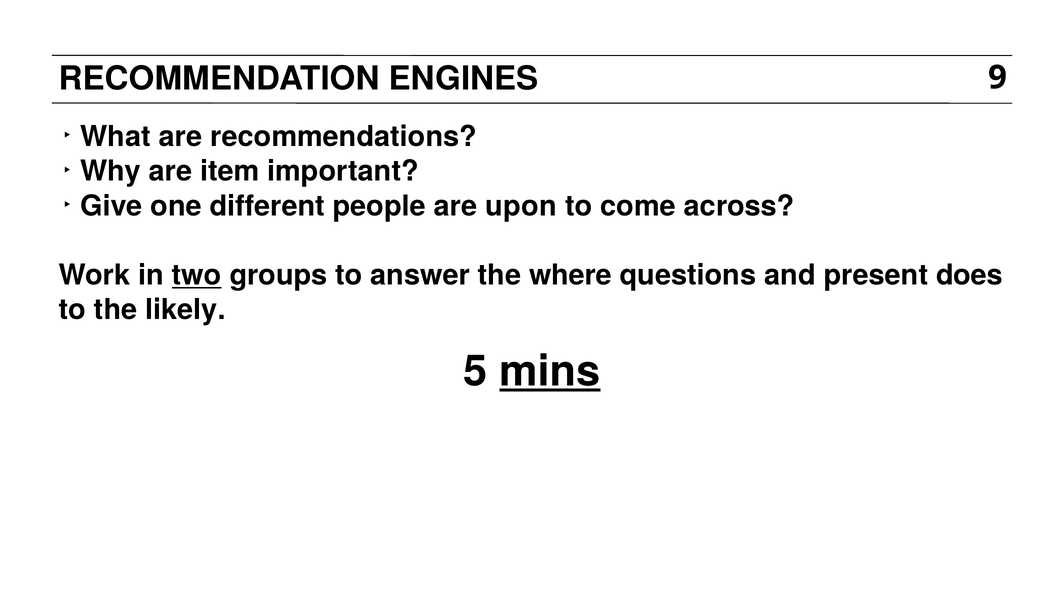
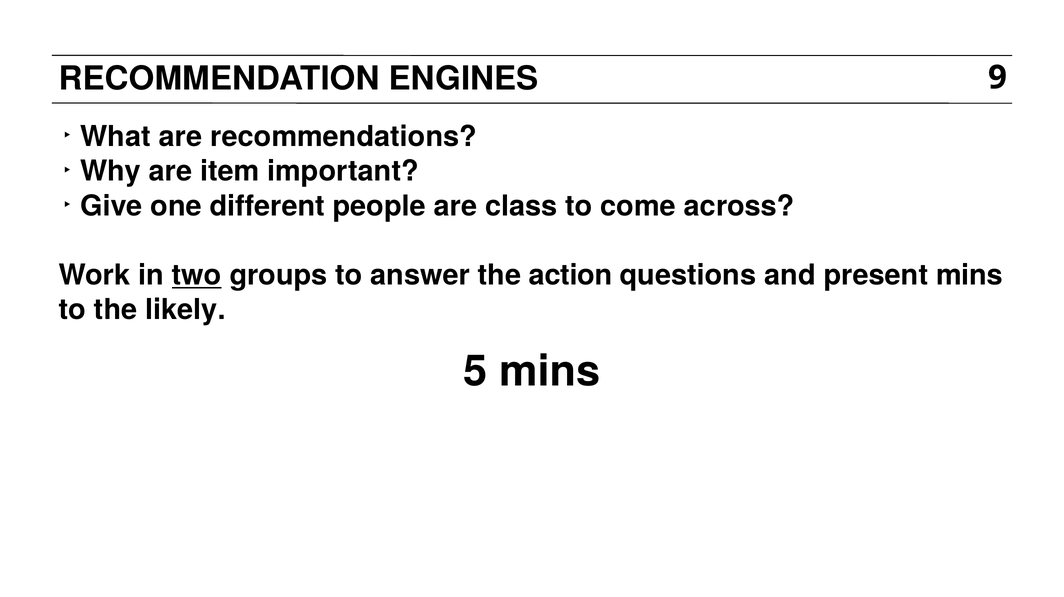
upon: upon -> class
where: where -> action
present does: does -> mins
mins at (550, 372) underline: present -> none
